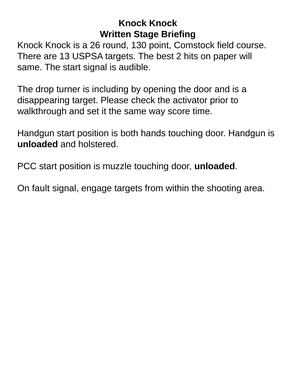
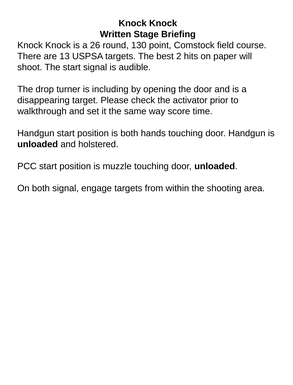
same at (30, 67): same -> shoot
On fault: fault -> both
